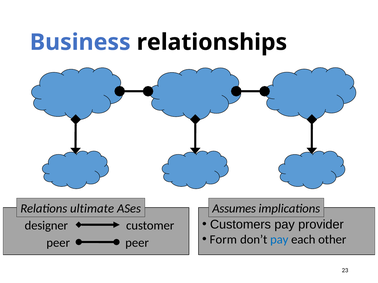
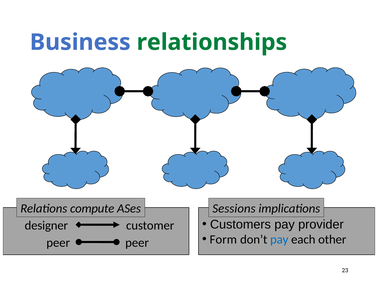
relationships colour: black -> green
ultimate: ultimate -> compute
Assumes: Assumes -> Sessions
